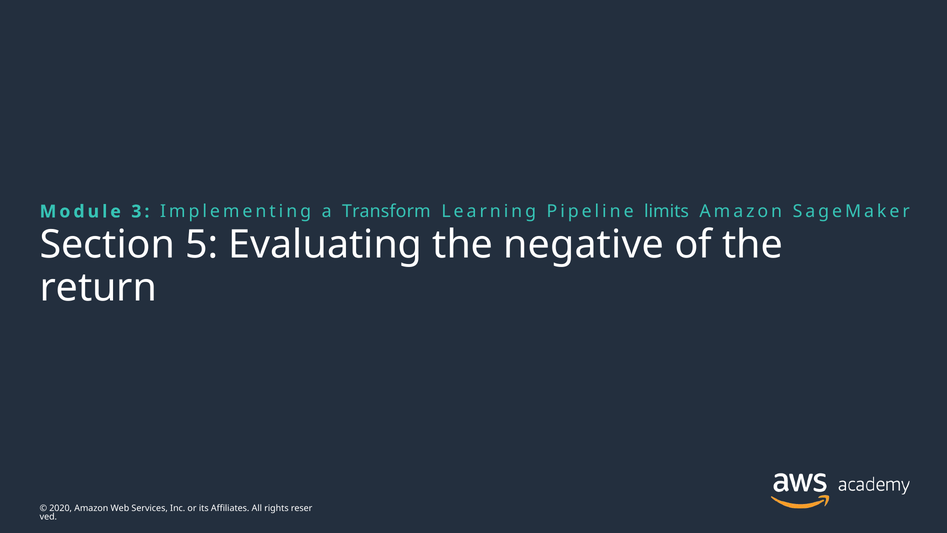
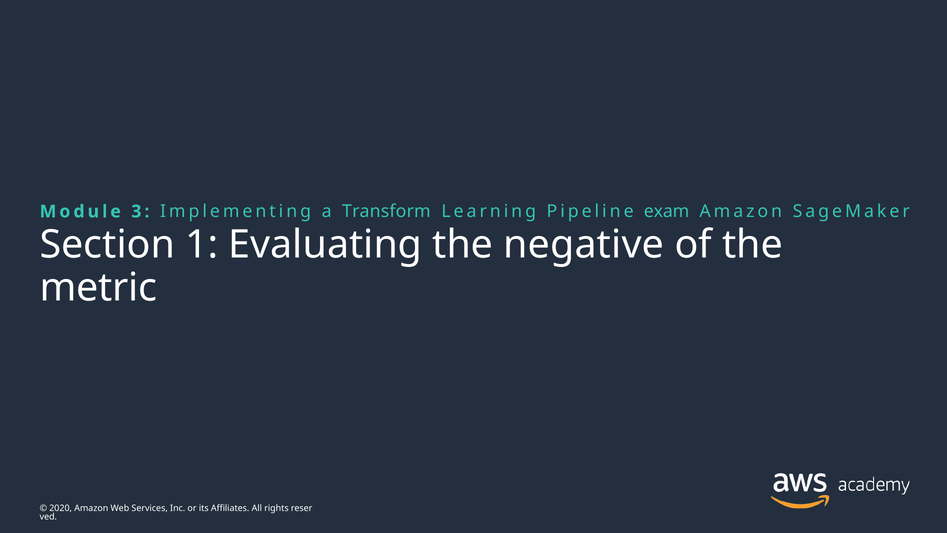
limits: limits -> exam
5: 5 -> 1
return: return -> metric
